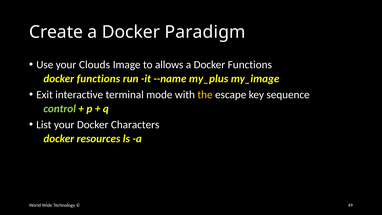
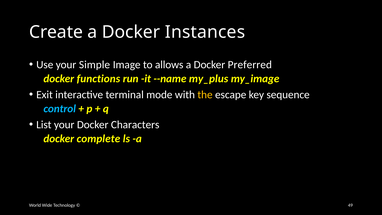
Paradigm: Paradigm -> Instances
Clouds: Clouds -> Simple
a Docker Functions: Functions -> Preferred
control colour: light green -> light blue
resources: resources -> complete
